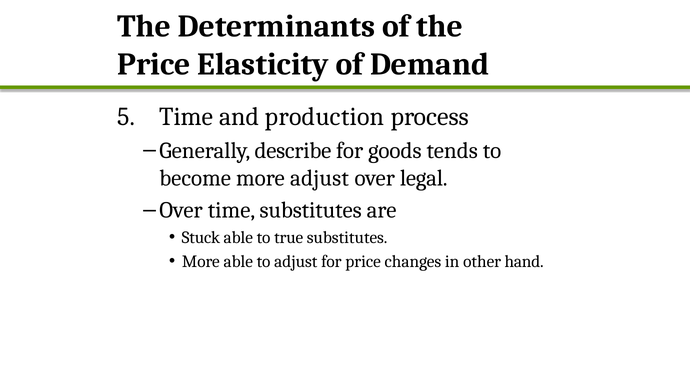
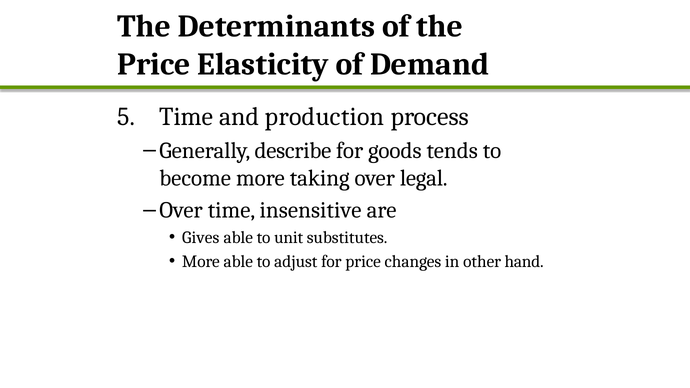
more adjust: adjust -> taking
time substitutes: substitutes -> insensitive
Stuck: Stuck -> Gives
true: true -> unit
